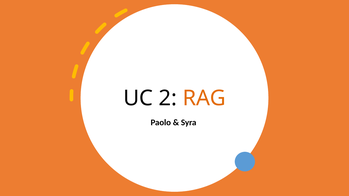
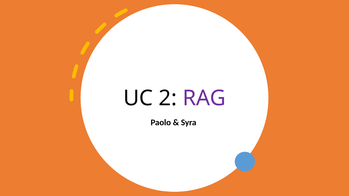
RAG colour: orange -> purple
